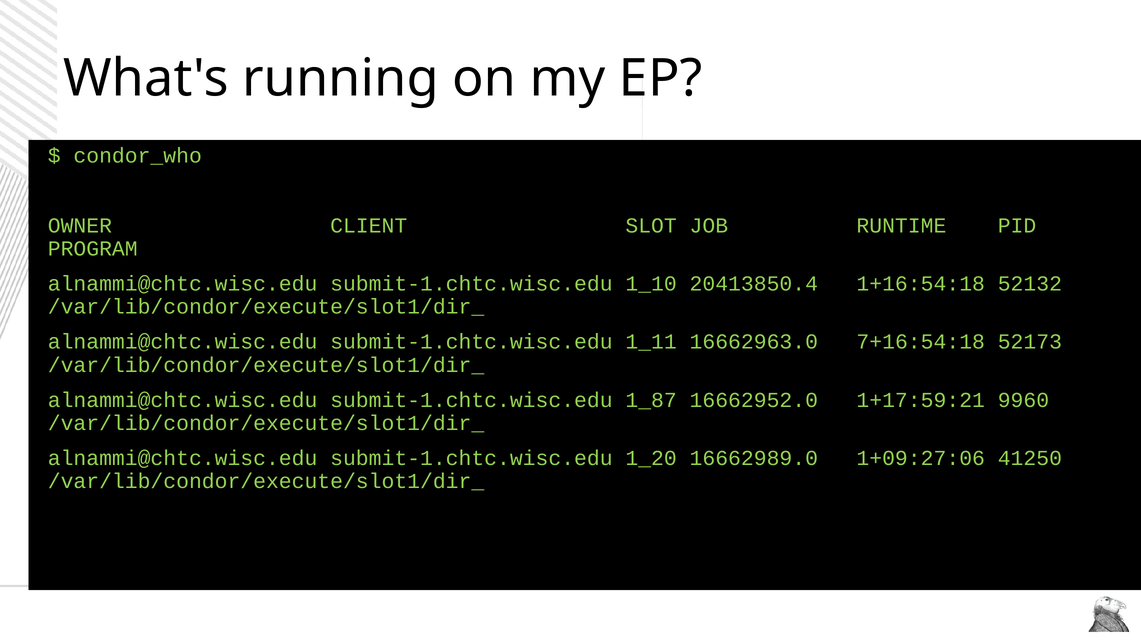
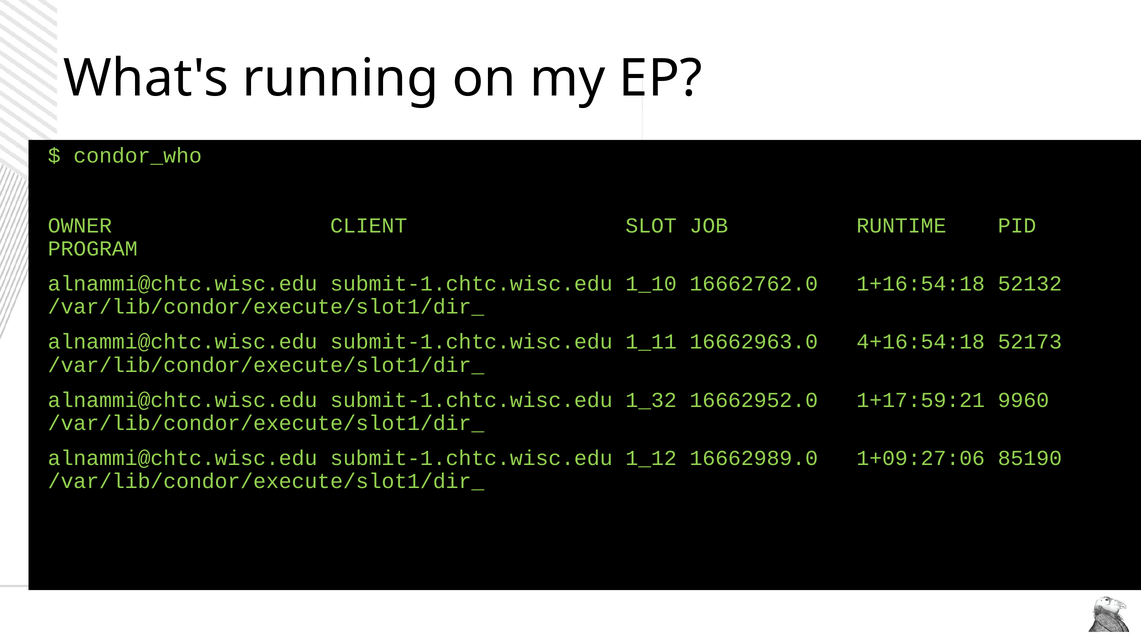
20413850.4: 20413850.4 -> 16662762.0
7+16:54:18: 7+16:54:18 -> 4+16:54:18
1_87: 1_87 -> 1_32
1_20: 1_20 -> 1_12
41250: 41250 -> 85190
